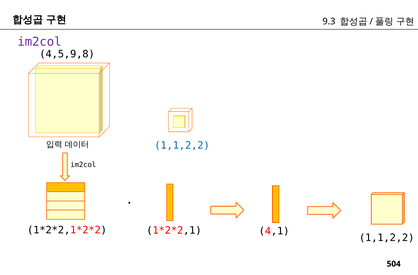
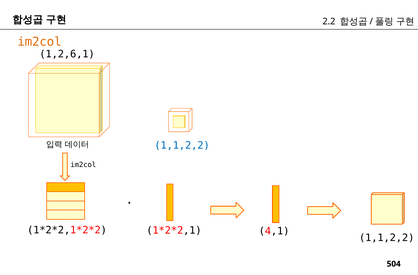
9.3: 9.3 -> 2.2
im2col at (39, 42) colour: purple -> orange
4,5,9,8: 4,5,9,8 -> 1,2,6,1
